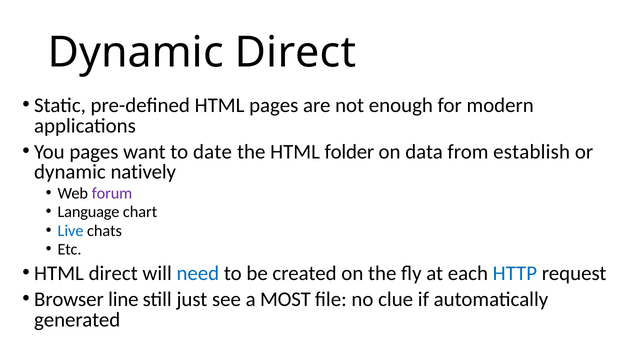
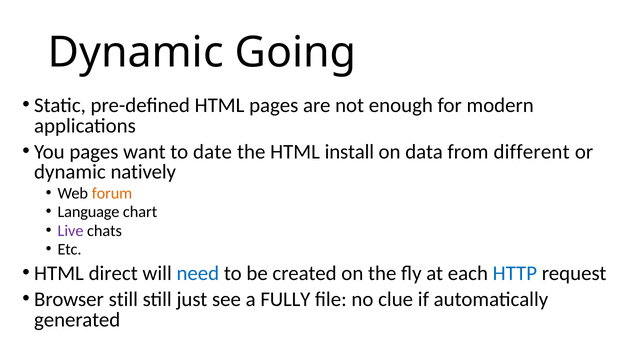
Dynamic Direct: Direct -> Going
folder: folder -> install
establish: establish -> different
forum colour: purple -> orange
Live colour: blue -> purple
Browser line: line -> still
MOST: MOST -> FULLY
